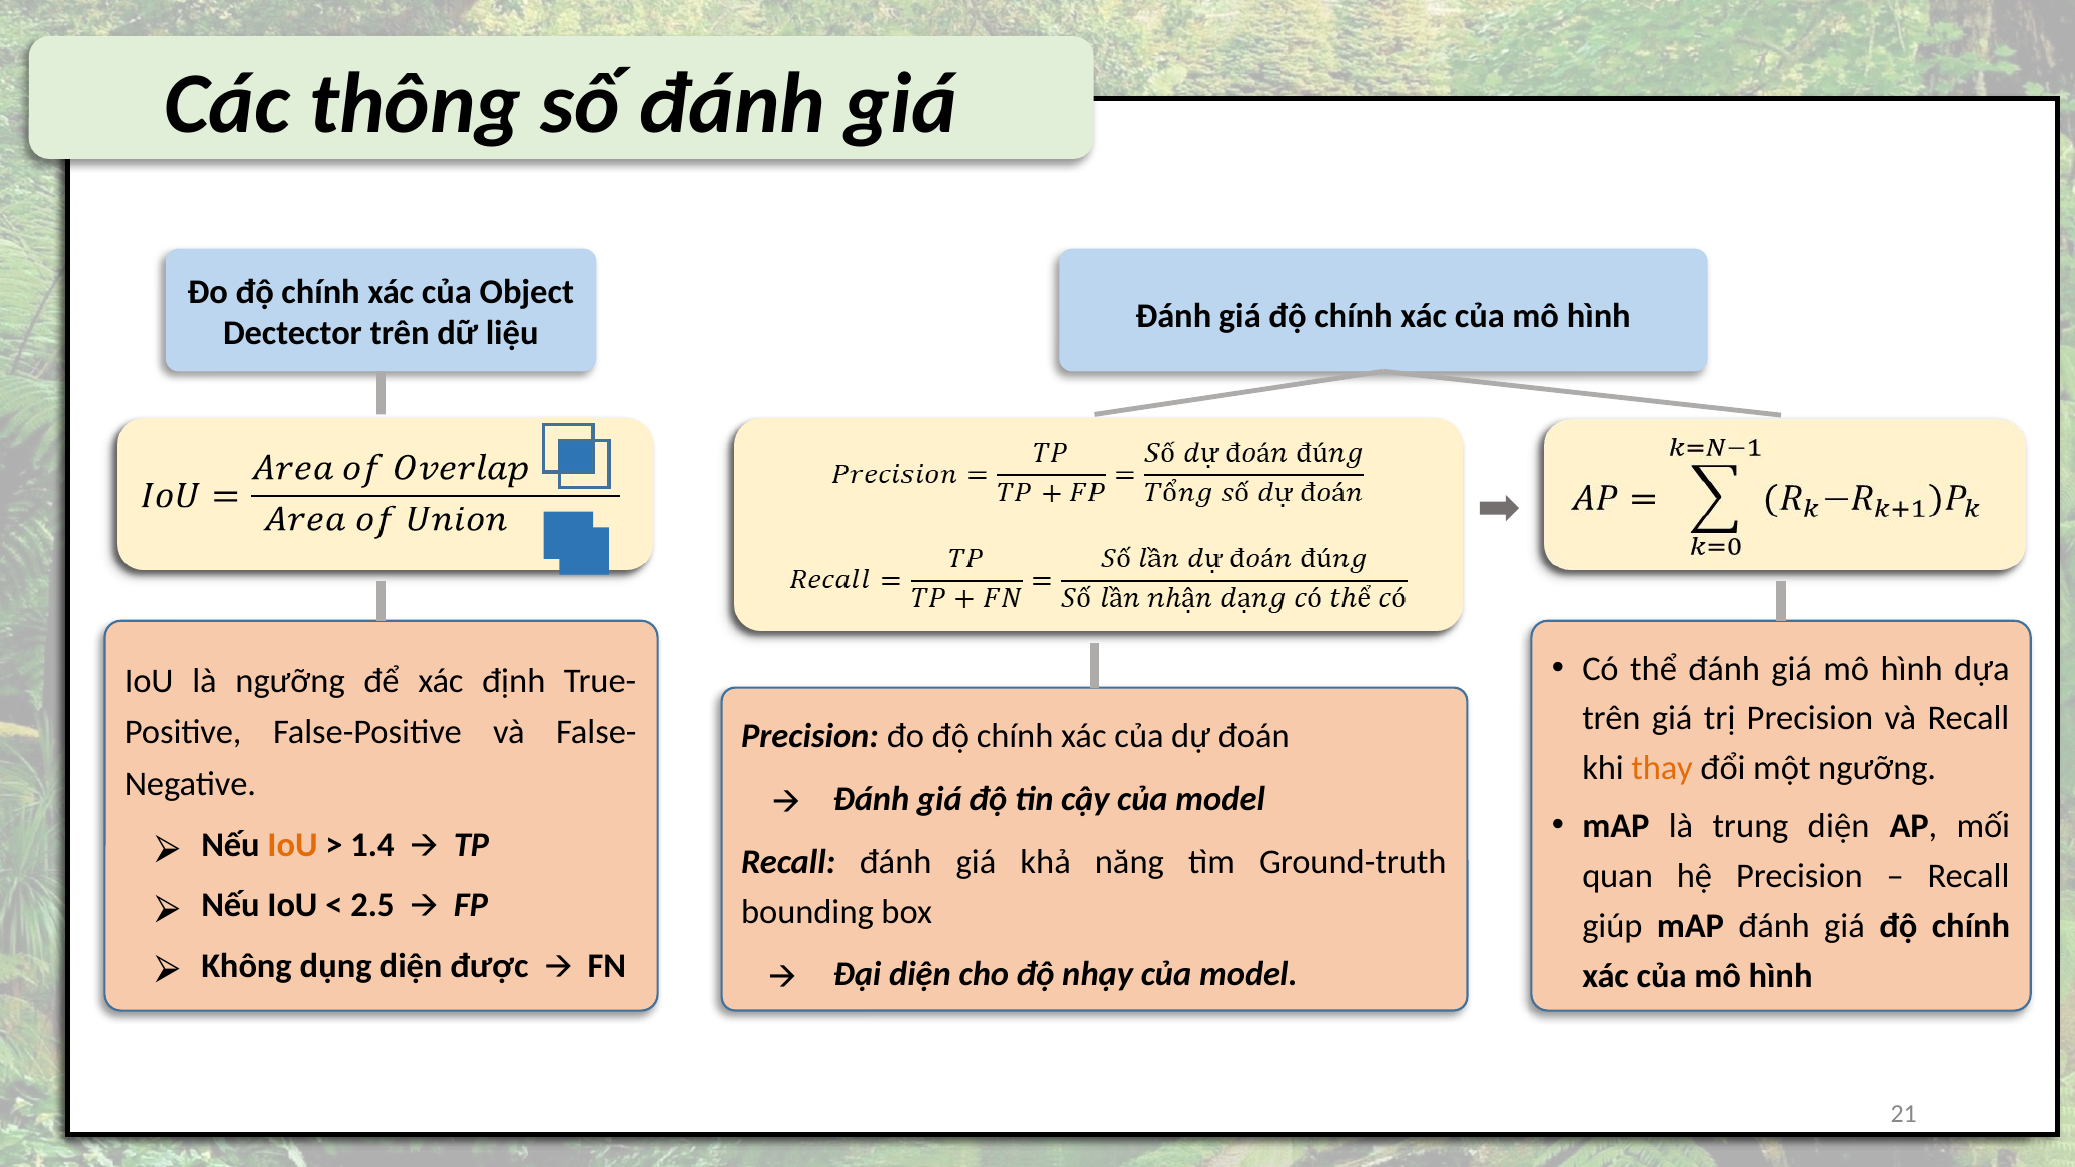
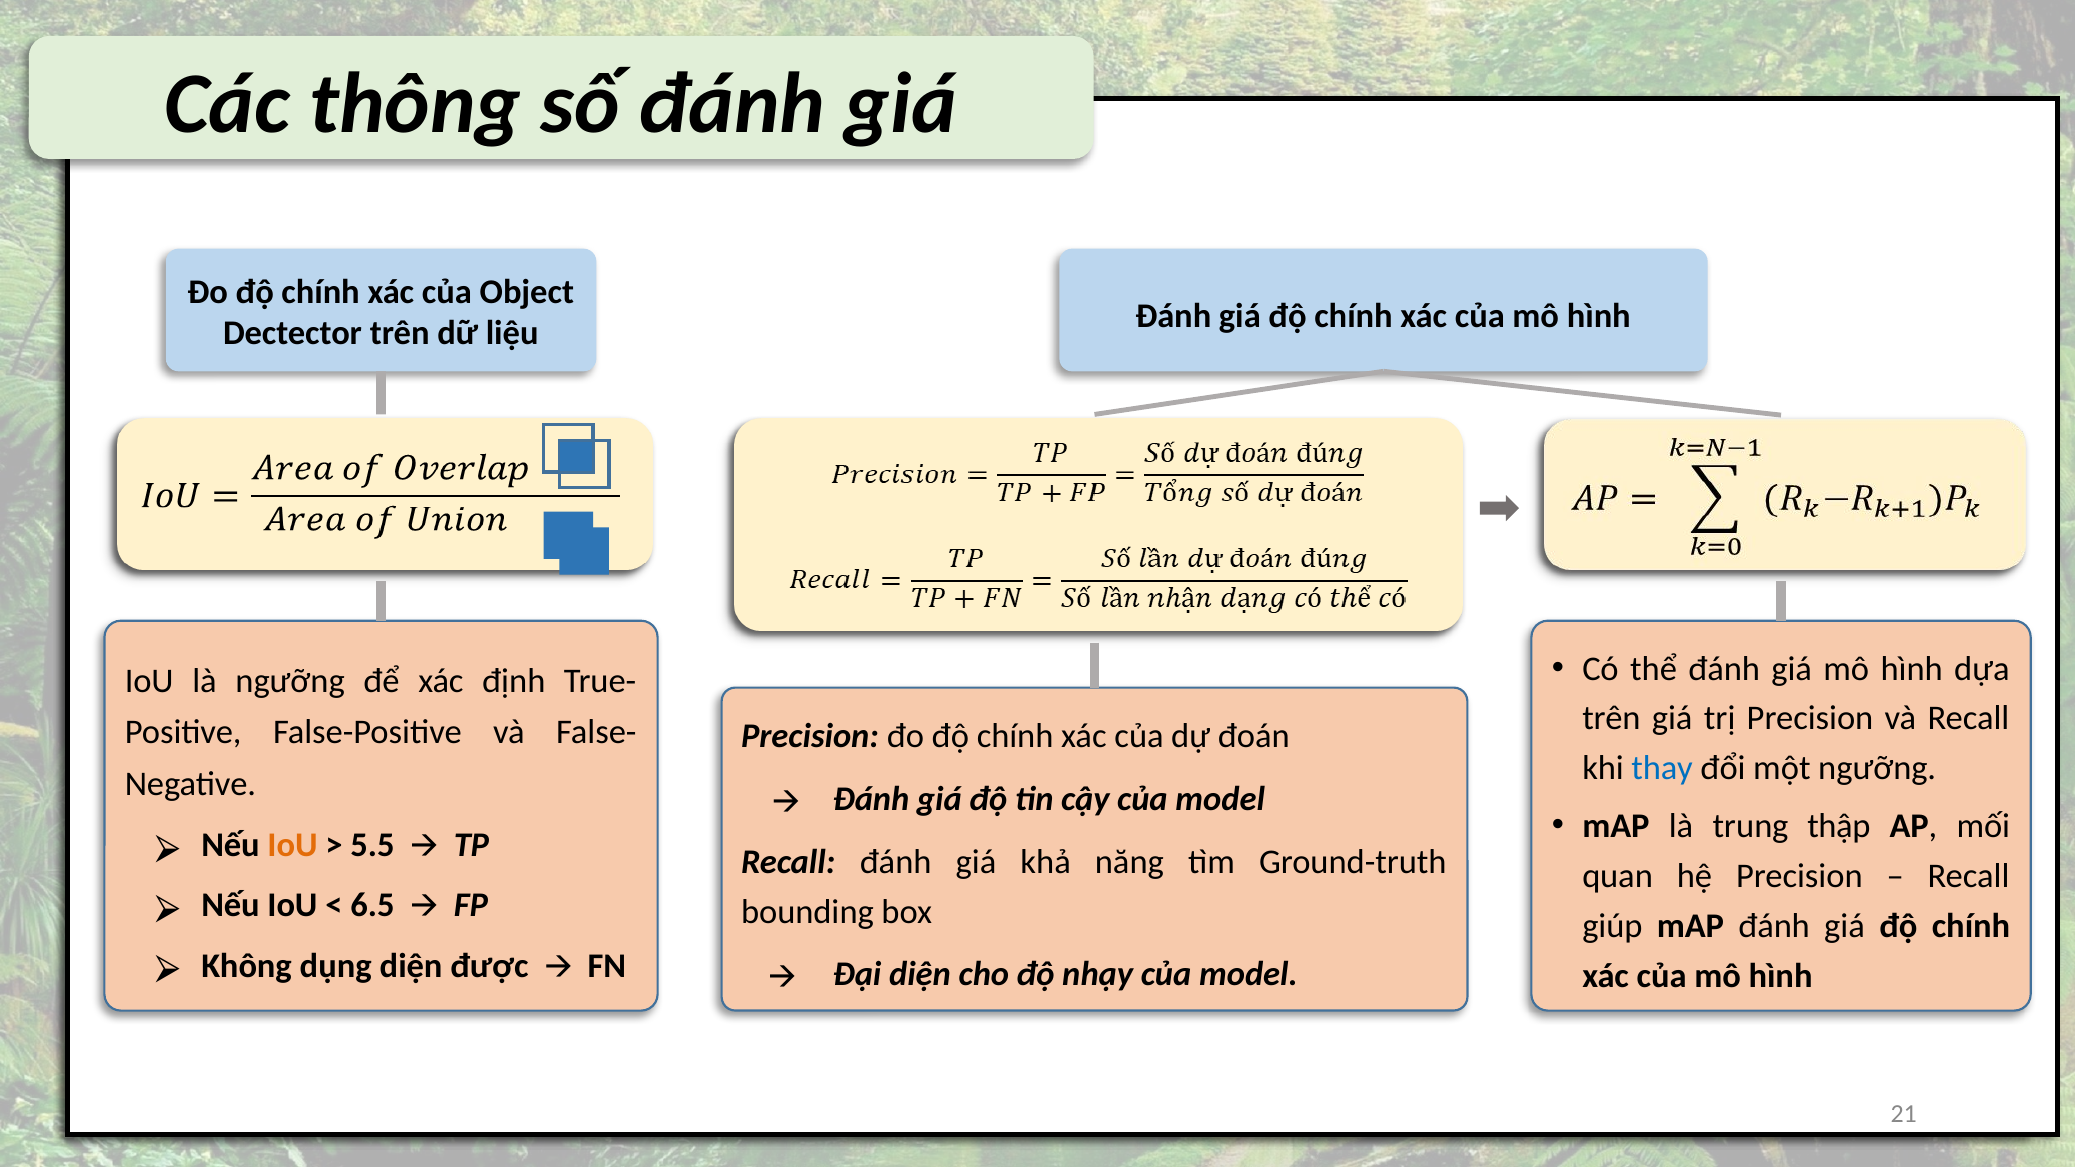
thay colour: orange -> blue
trung diện: diện -> thập
1.4: 1.4 -> 5.5
2.5: 2.5 -> 6.5
